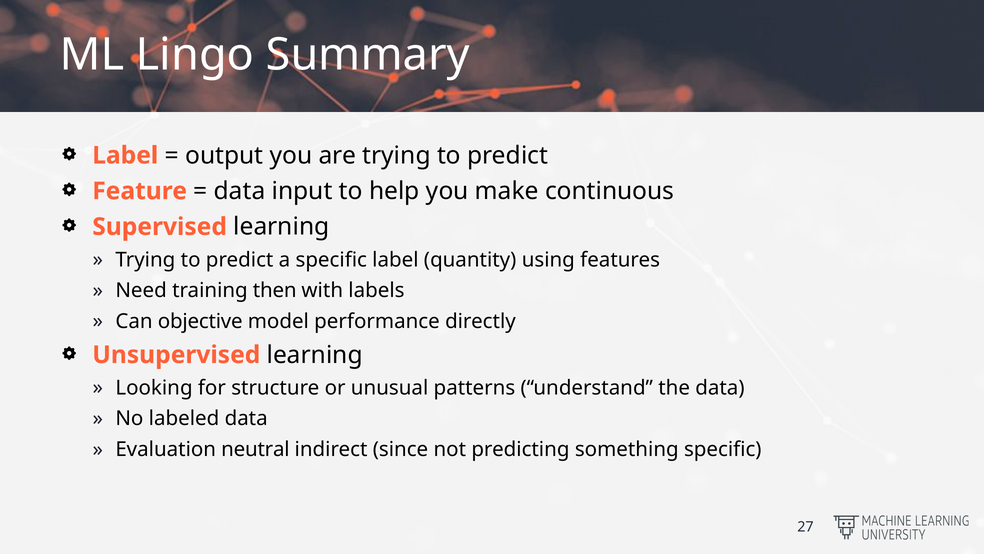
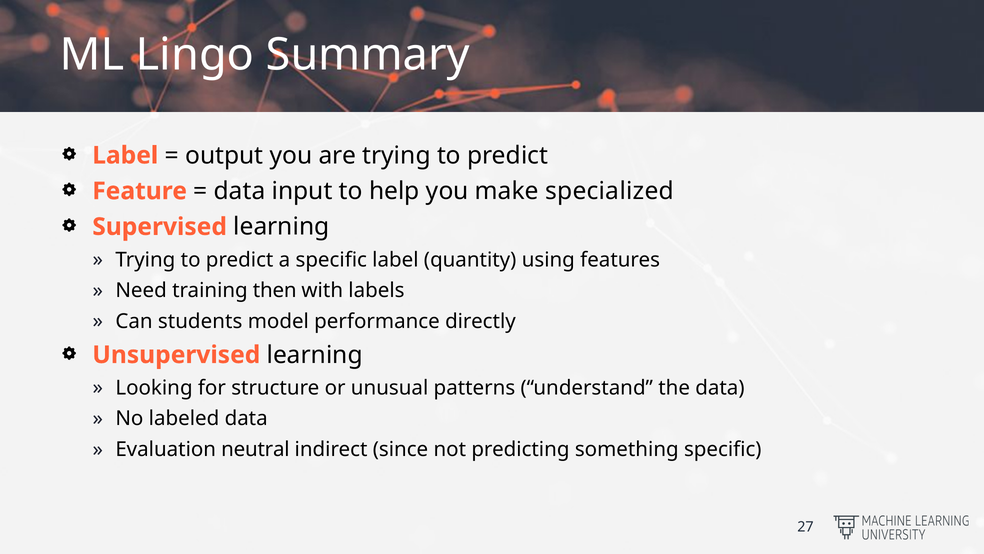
continuous: continuous -> specialized
objective: objective -> students
